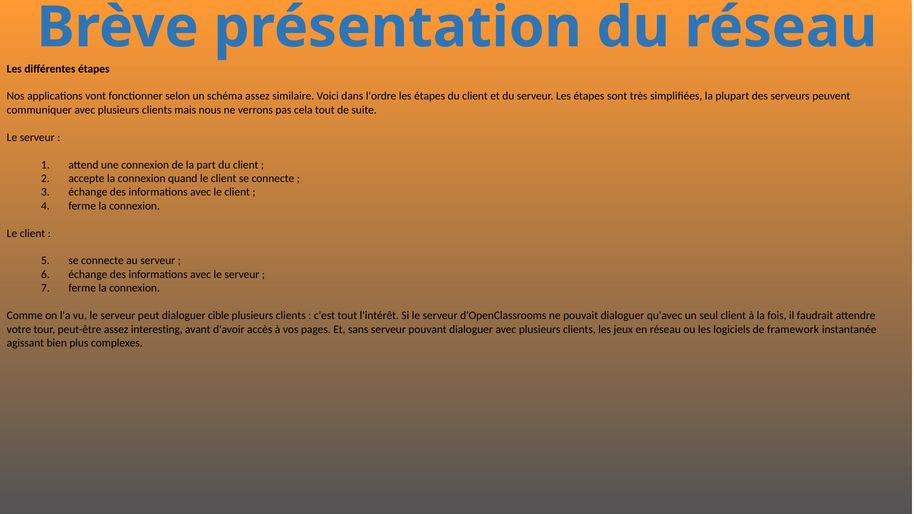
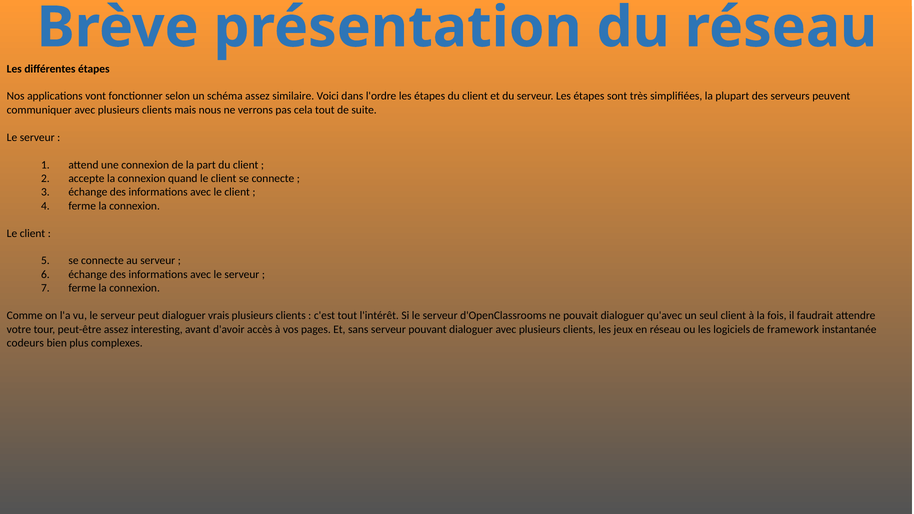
cible: cible -> vrais
agissant: agissant -> codeurs
